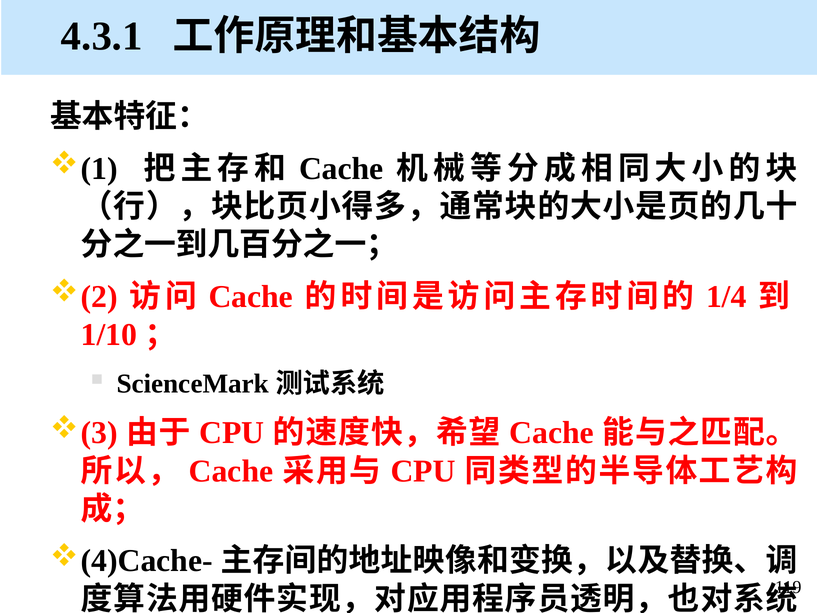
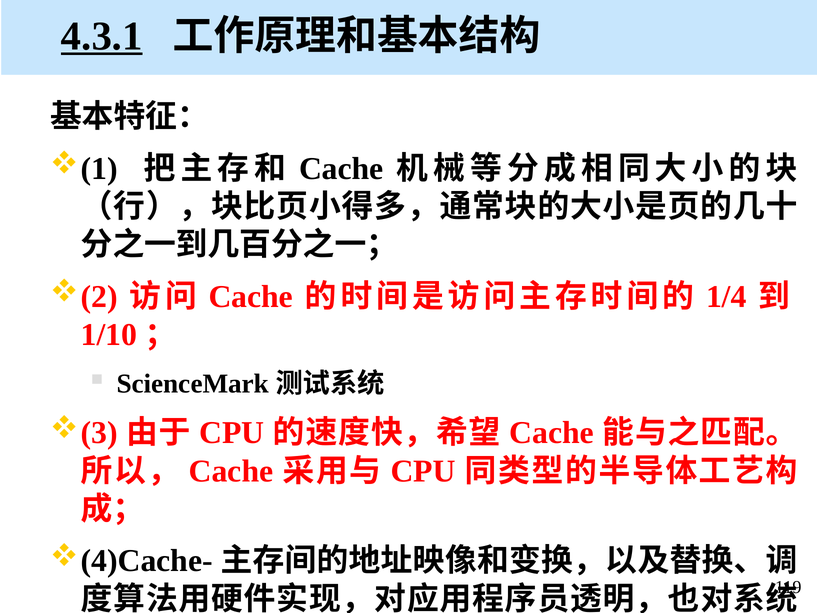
4.3.1 underline: none -> present
